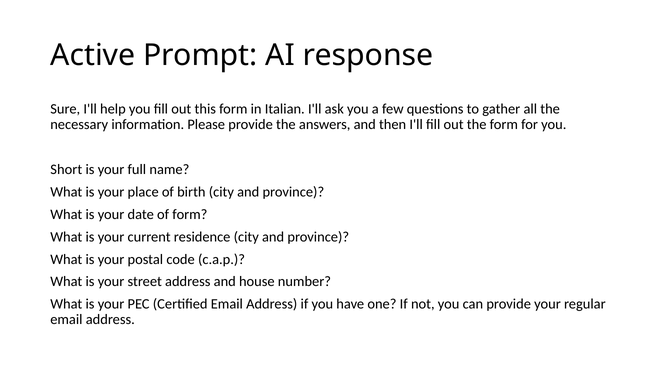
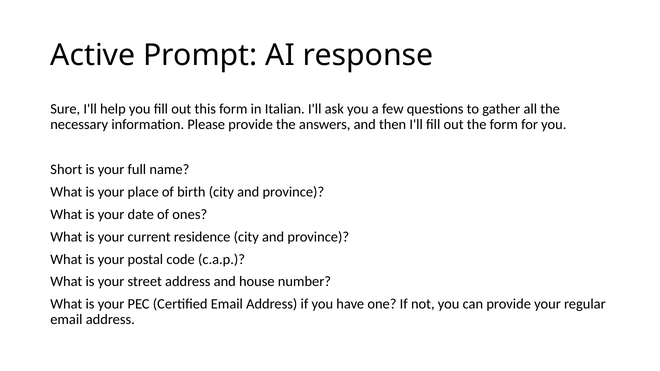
of form: form -> ones
